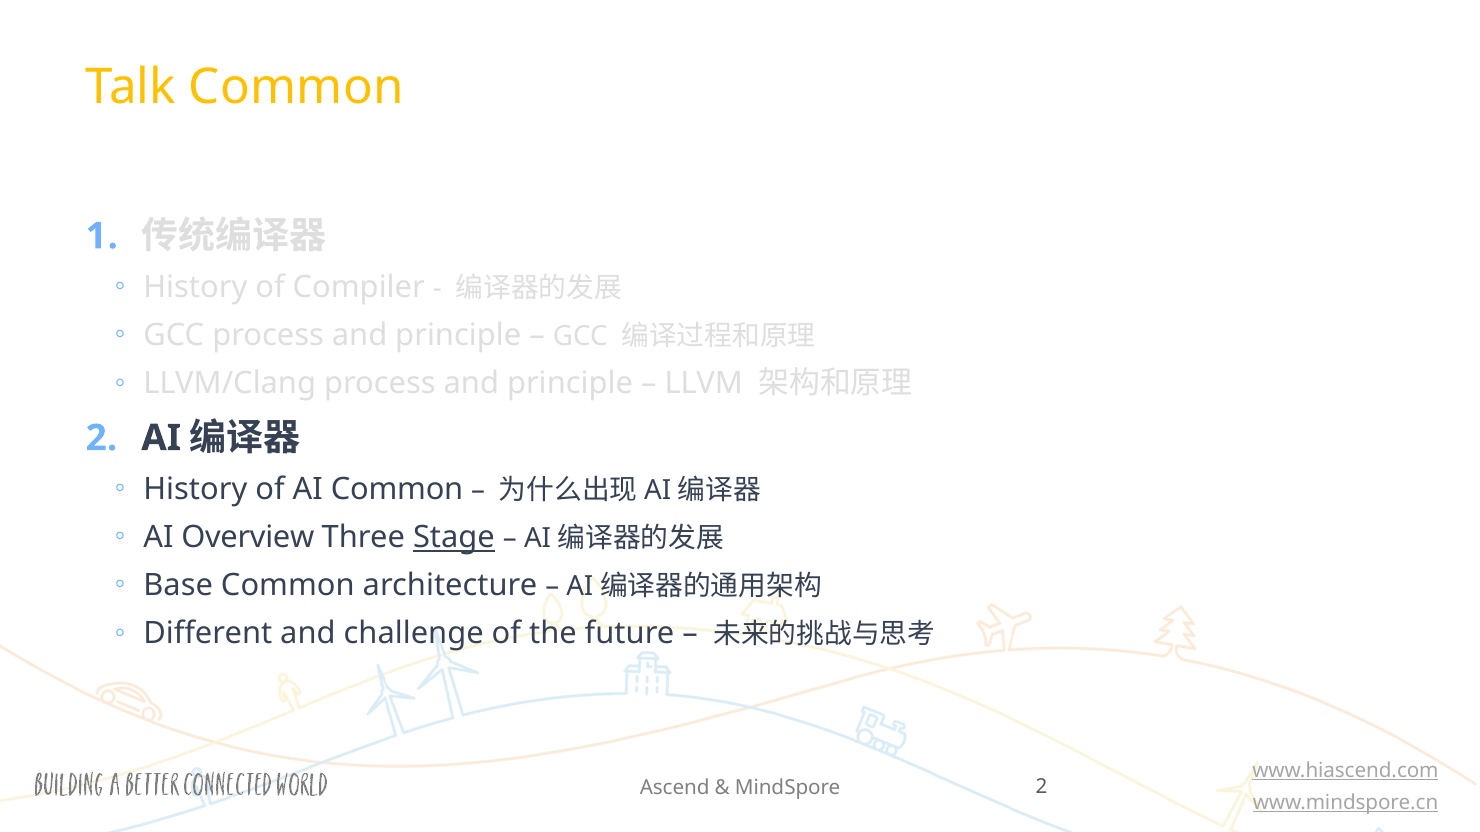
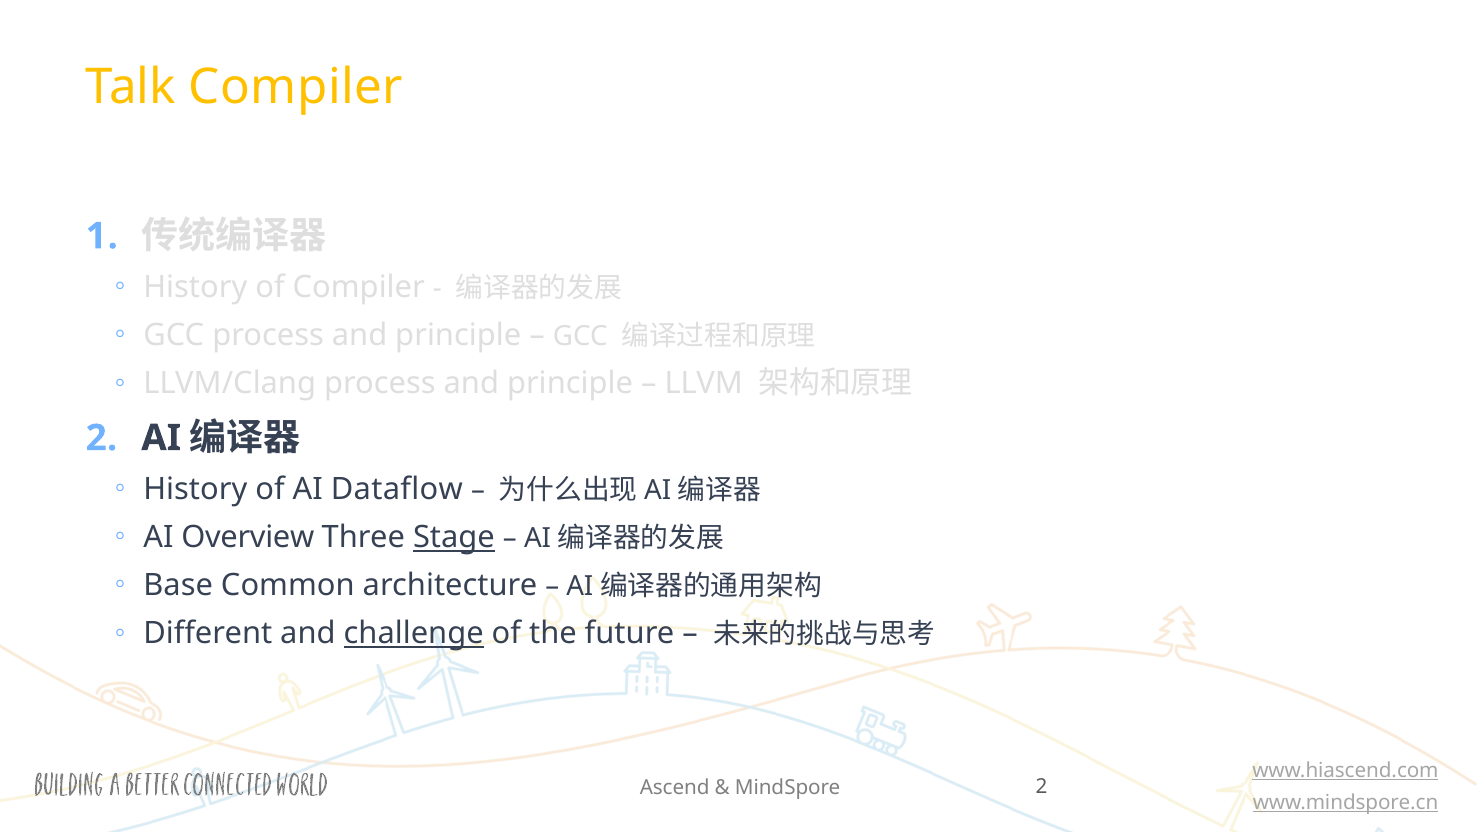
Talk Common: Common -> Compiler
AI Common: Common -> Dataflow
challenge underline: none -> present
